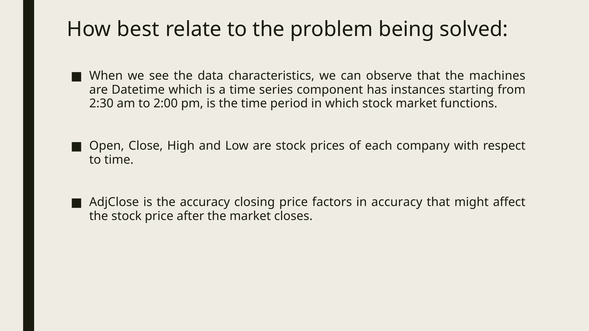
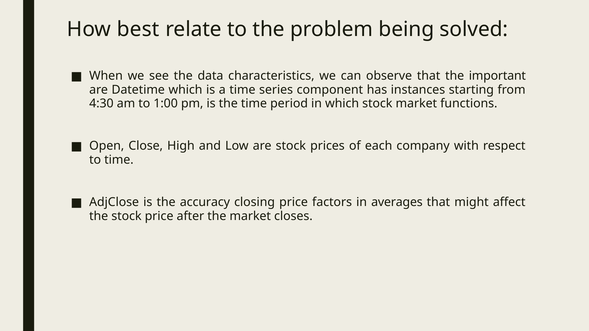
machines: machines -> important
2:30: 2:30 -> 4:30
2:00: 2:00 -> 1:00
in accuracy: accuracy -> averages
